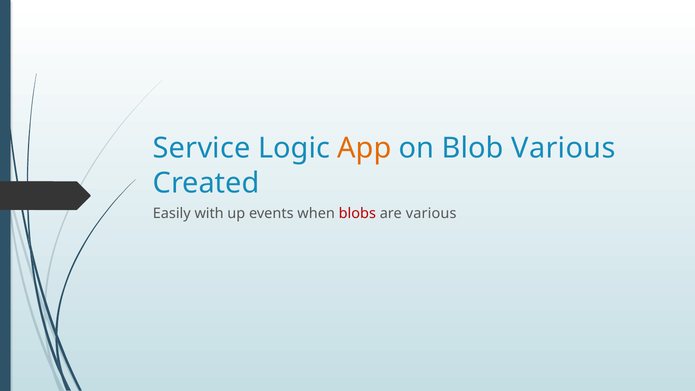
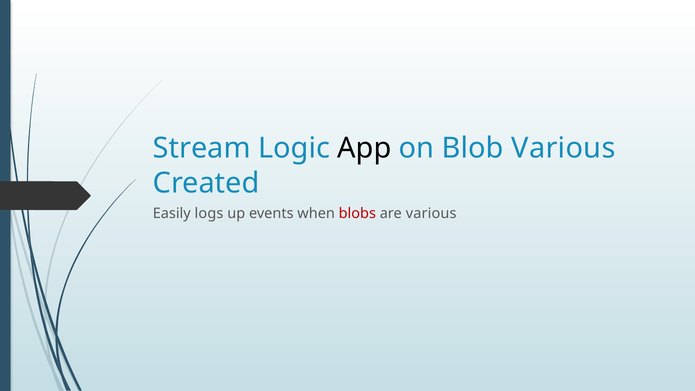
Service: Service -> Stream
App colour: orange -> black
with: with -> logs
